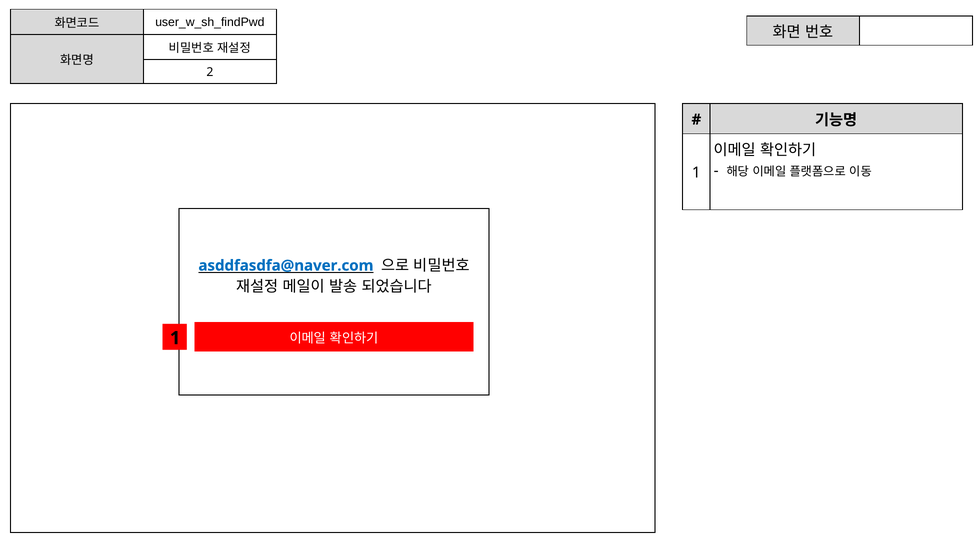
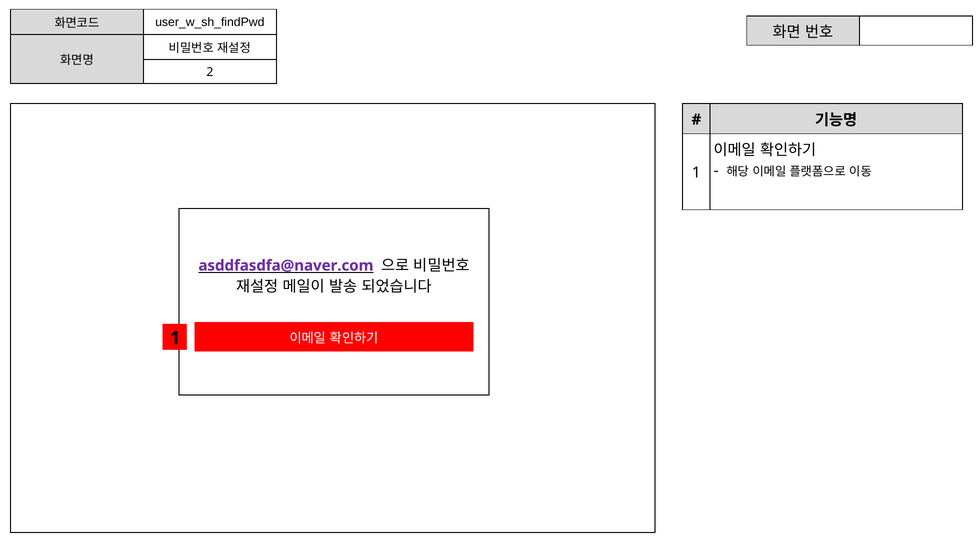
asddfasdfa@naver.com colour: blue -> purple
